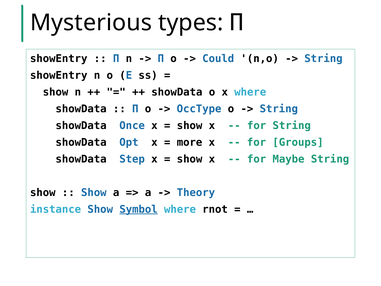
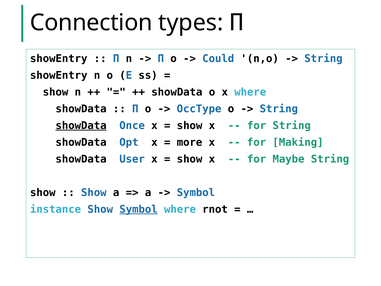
Mysterious: Mysterious -> Connection
showData at (81, 125) underline: none -> present
Groups: Groups -> Making
Step: Step -> User
Theory at (196, 192): Theory -> Symbol
